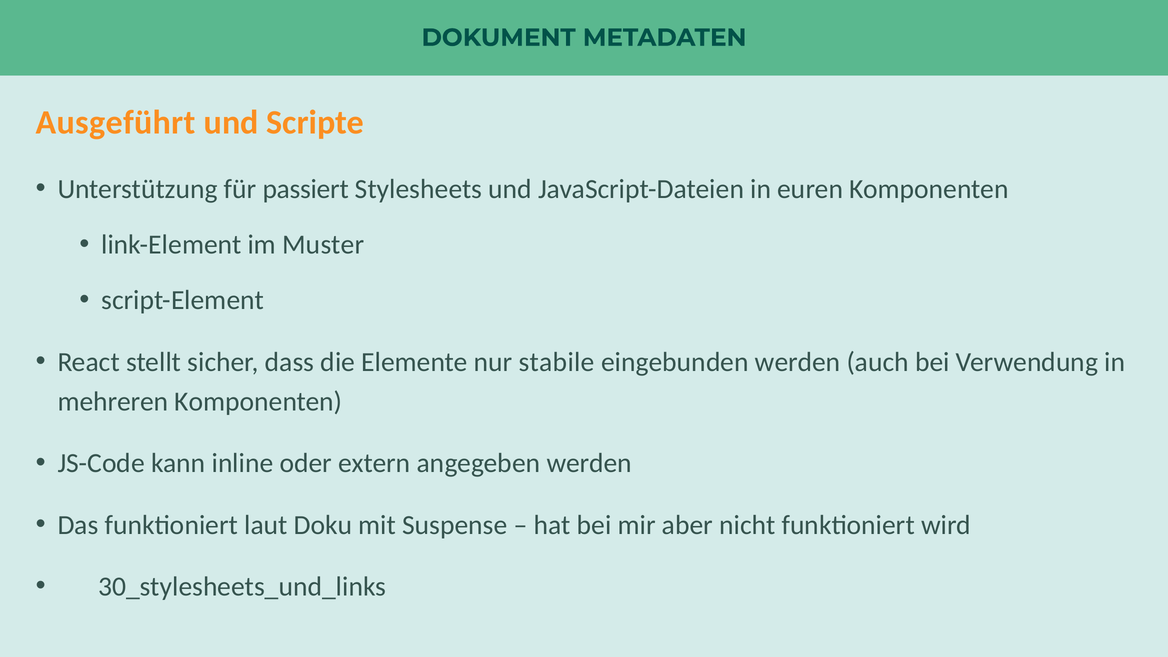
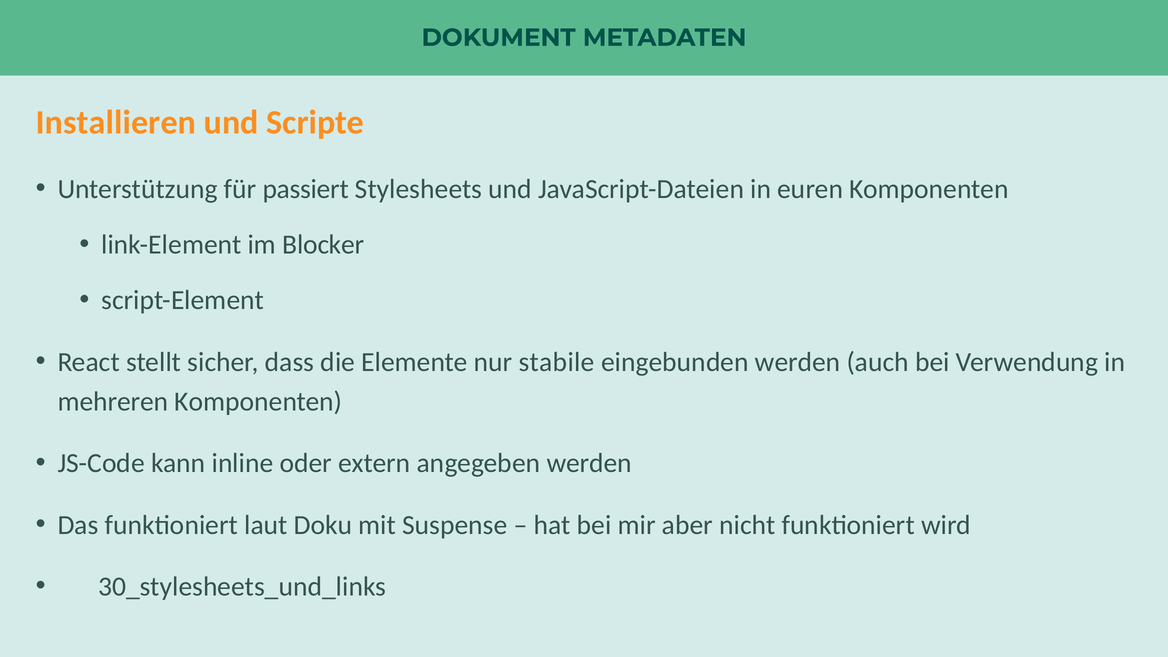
Ausgeführt: Ausgeführt -> Installieren
Muster: Muster -> Blocker
